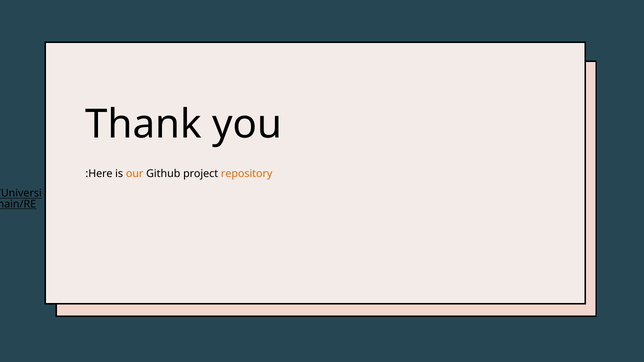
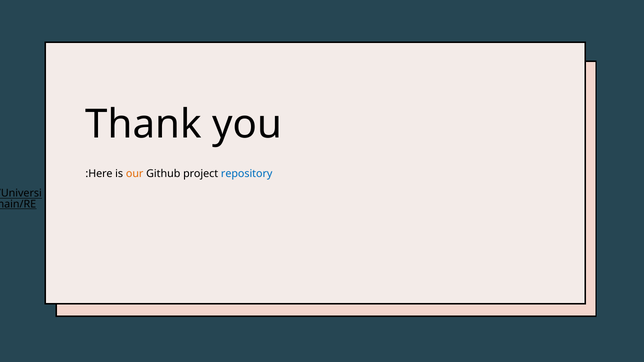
repository colour: orange -> blue
